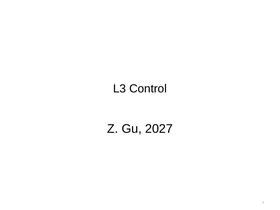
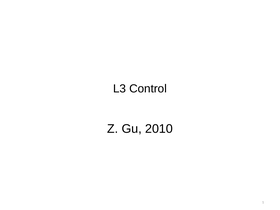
2027: 2027 -> 2010
